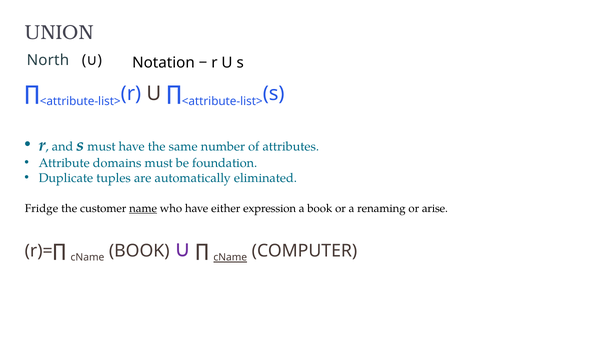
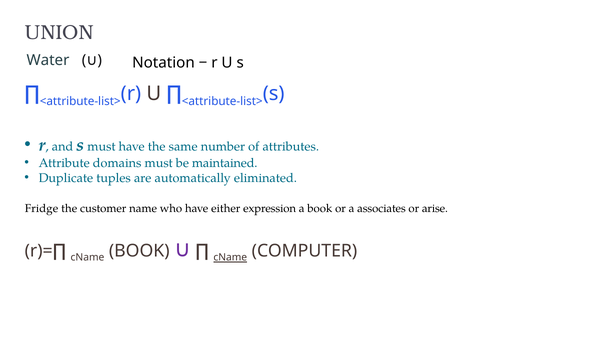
North: North -> Water
foundation: foundation -> maintained
name underline: present -> none
renaming: renaming -> associates
